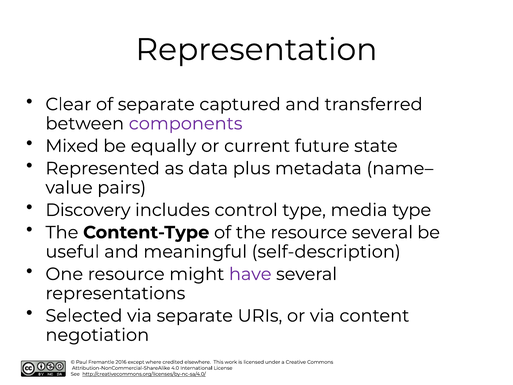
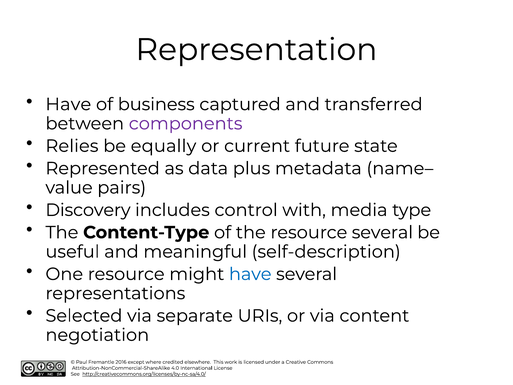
Clear at (68, 104): Clear -> Have
of separate: separate -> business
Mixed: Mixed -> Relies
control type: type -> with
have at (250, 274) colour: purple -> blue
